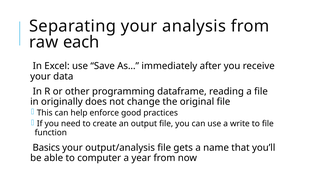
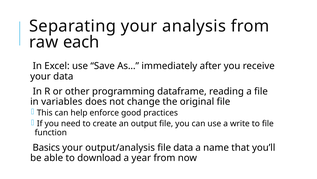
originally: originally -> variables
file gets: gets -> data
computer: computer -> download
